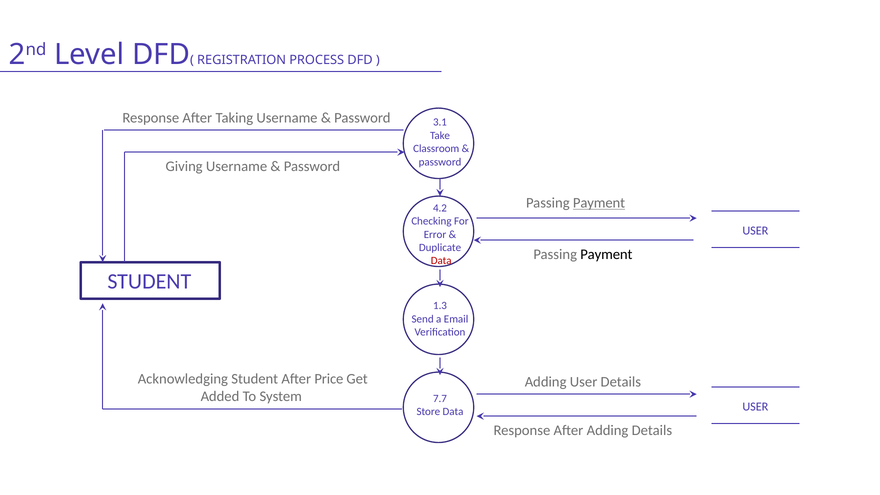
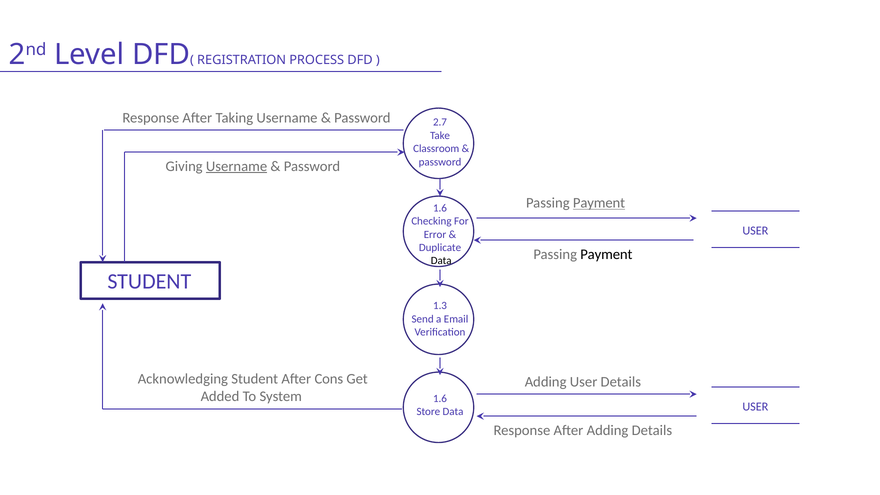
3.1: 3.1 -> 2.7
Username at (237, 166) underline: none -> present
4.2 at (440, 208): 4.2 -> 1.6
Data at (441, 261) colour: red -> black
Price: Price -> Cons
7.7 at (440, 399): 7.7 -> 1.6
